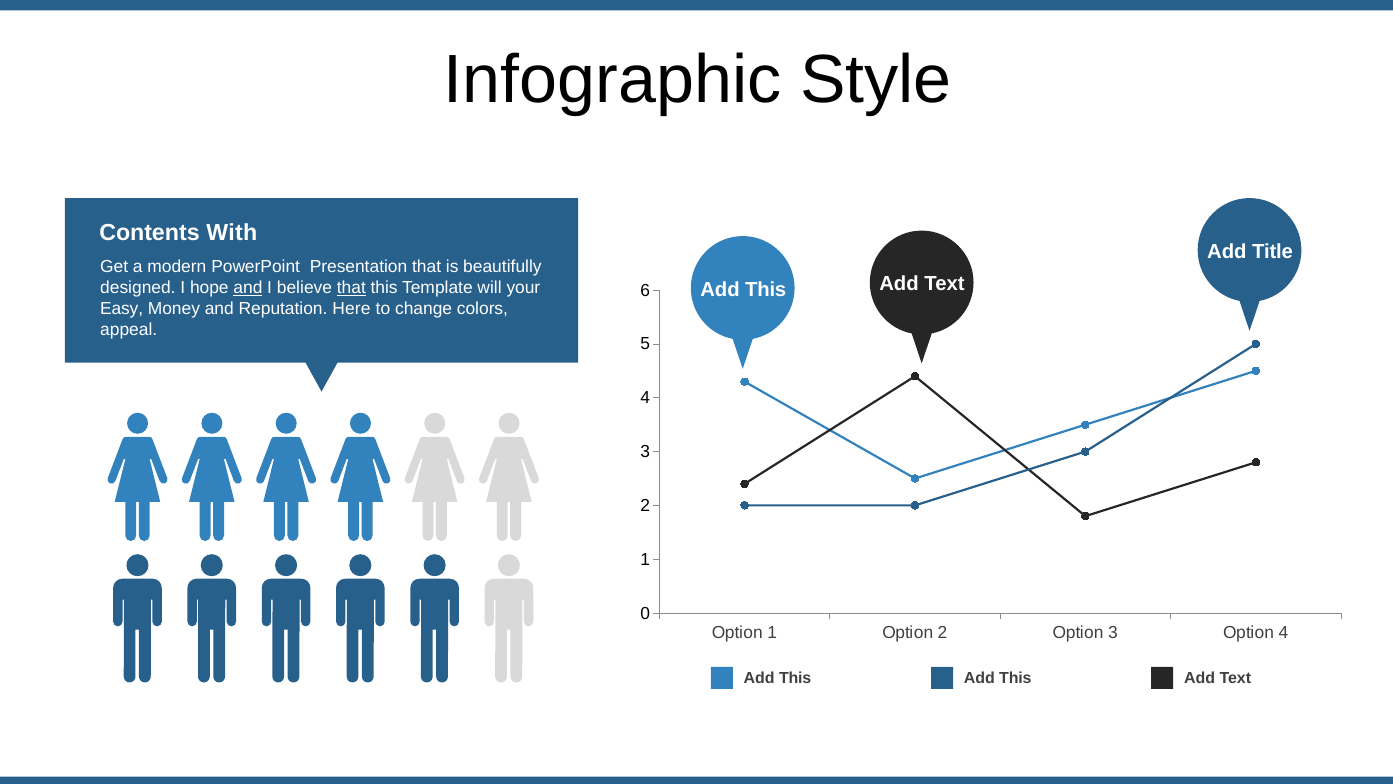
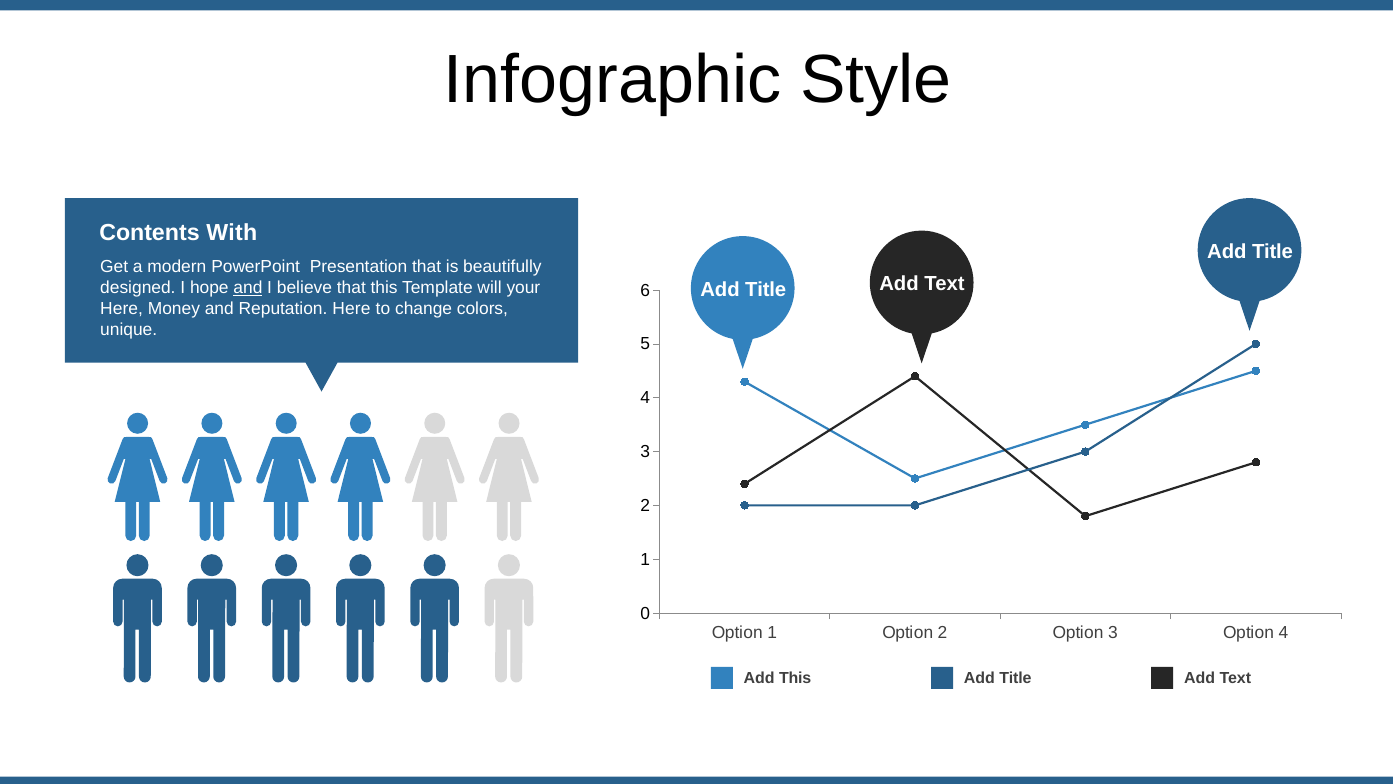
that at (351, 288) underline: present -> none
This at (766, 290): This -> Title
Easy at (122, 309): Easy -> Here
appeal: appeal -> unique
This at (1015, 678): This -> Title
